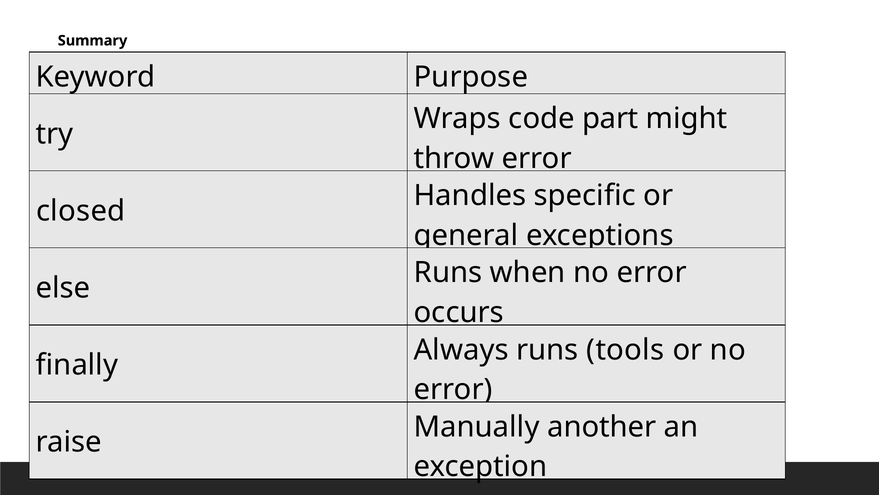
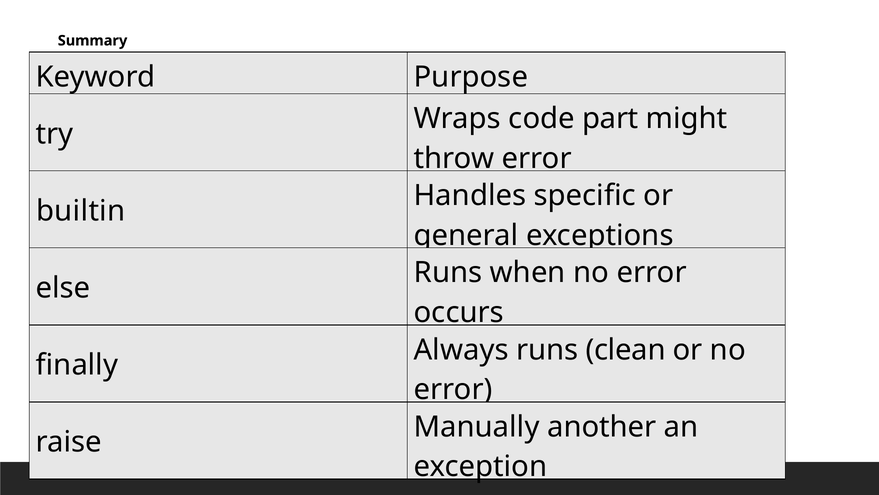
closed: closed -> builtin
tools: tools -> clean
